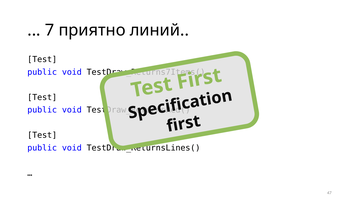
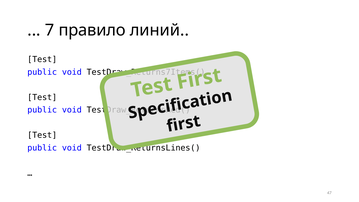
приятно: приятно -> правило
